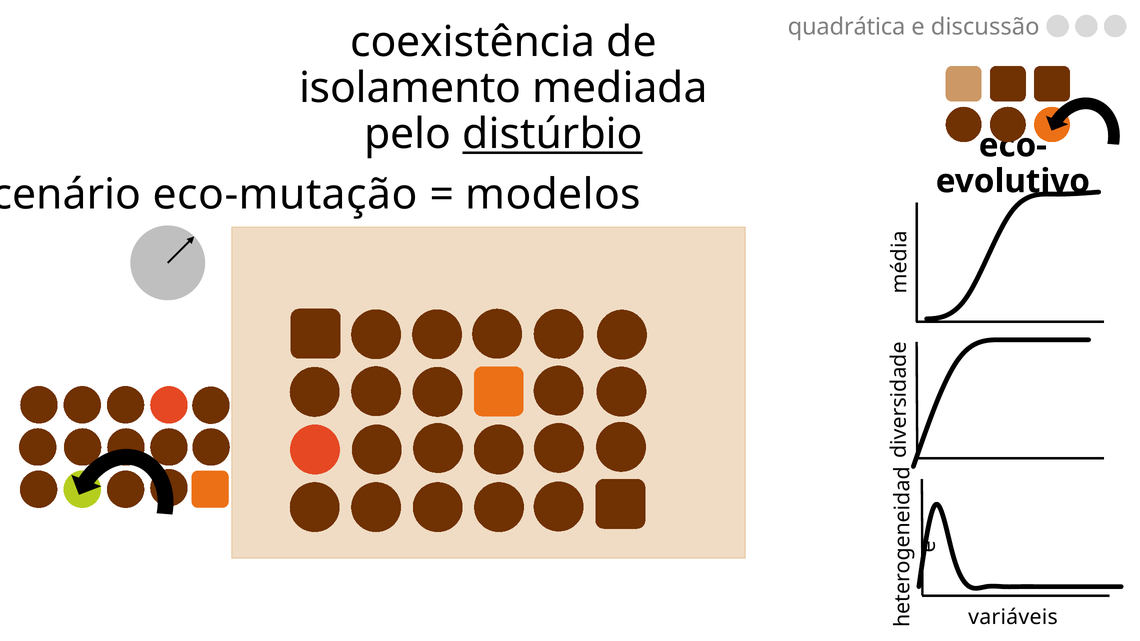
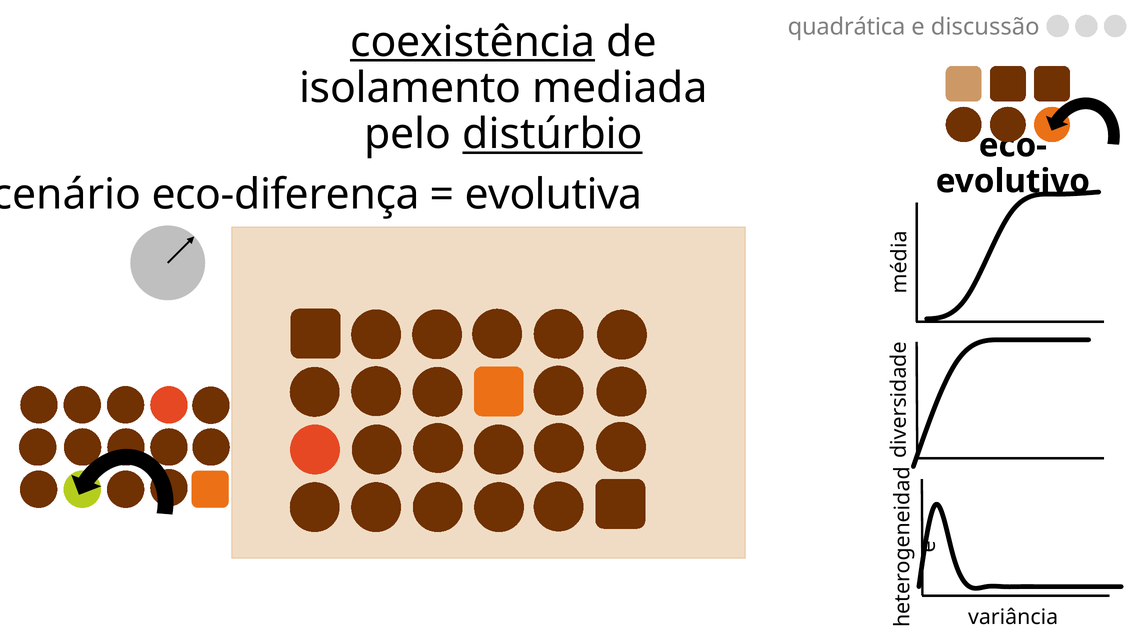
coexistência underline: none -> present
eco-mutação: eco-mutação -> eco-diferença
modelos: modelos -> evolutiva
variáveis: variáveis -> variância
